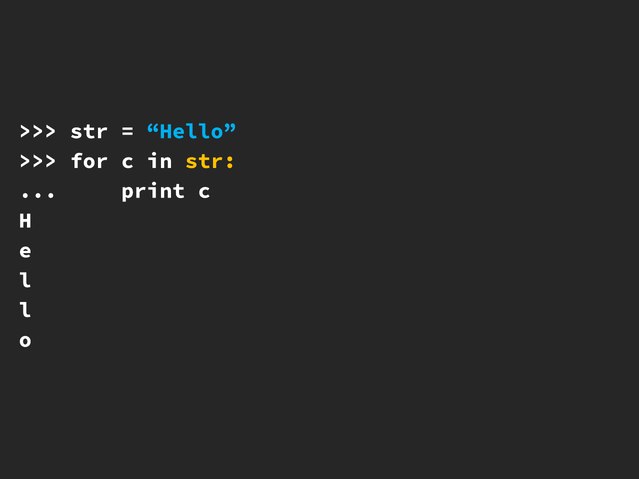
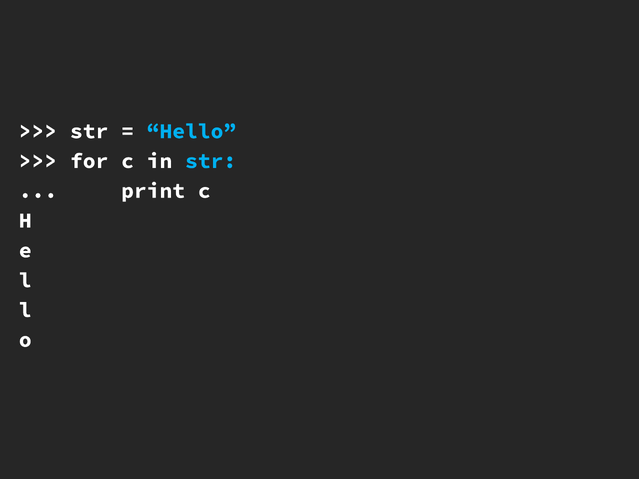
str at (211, 161) colour: yellow -> light blue
